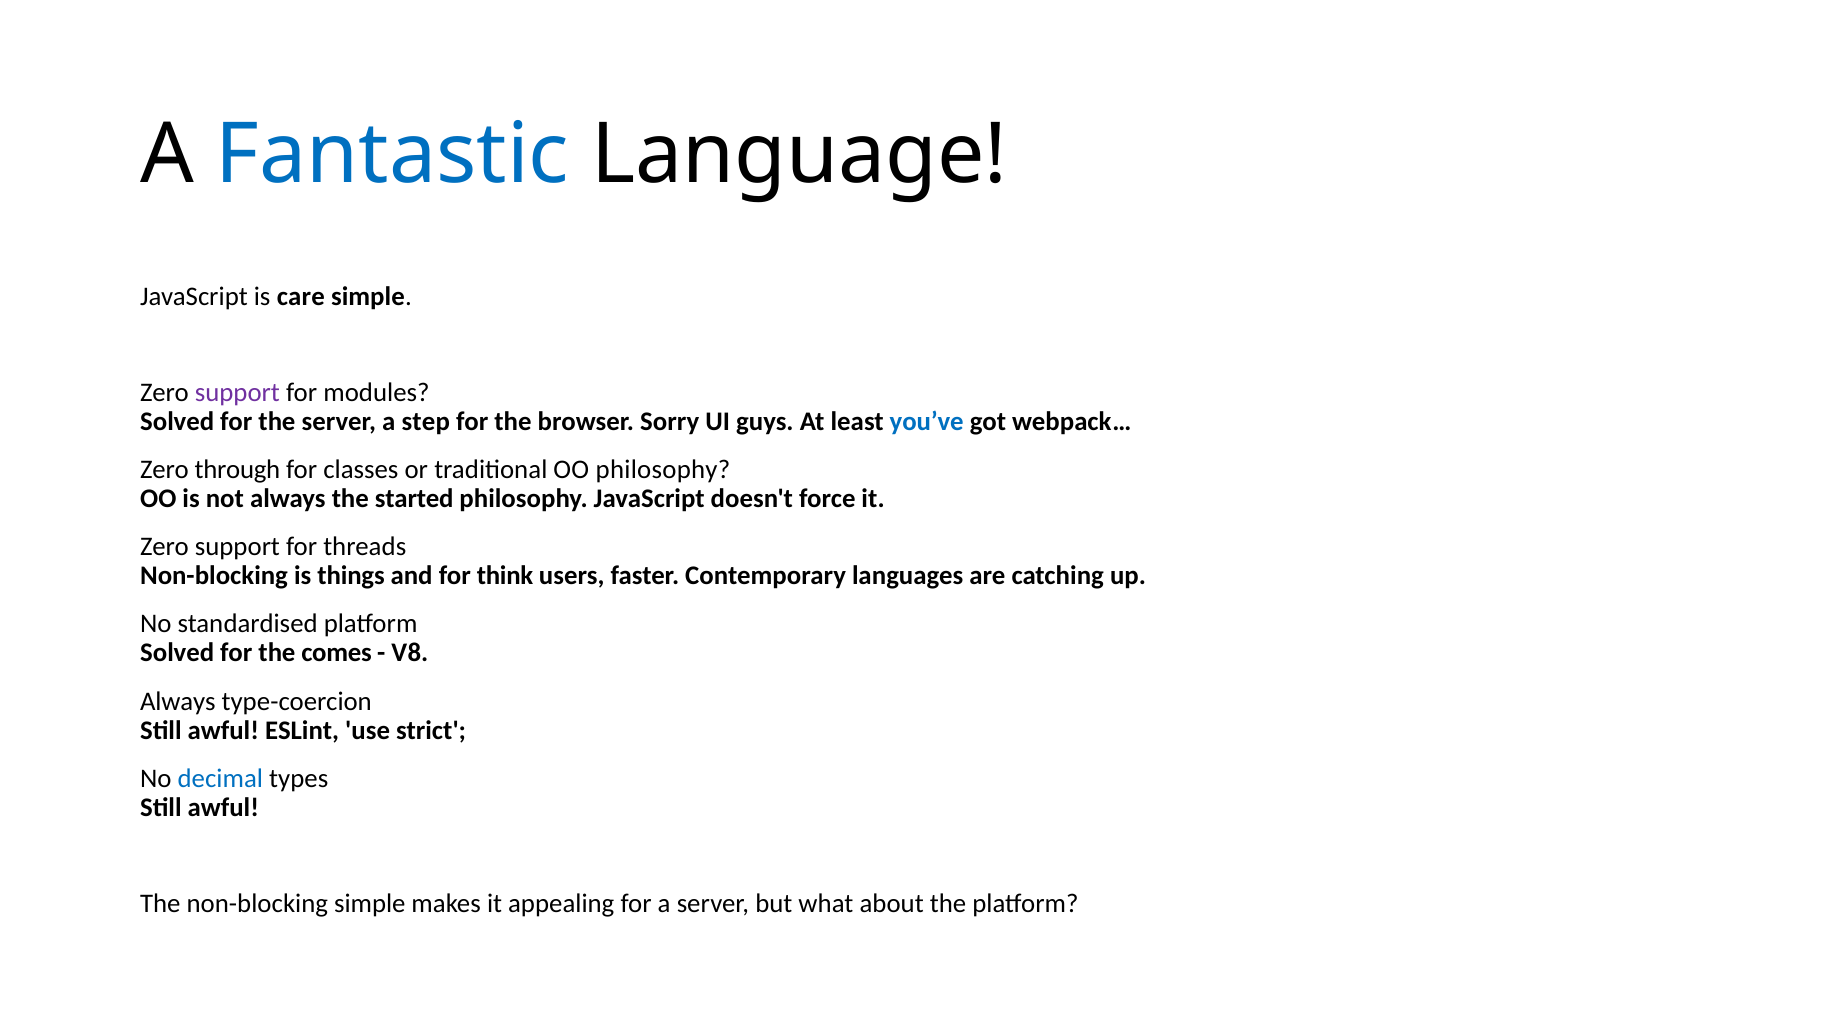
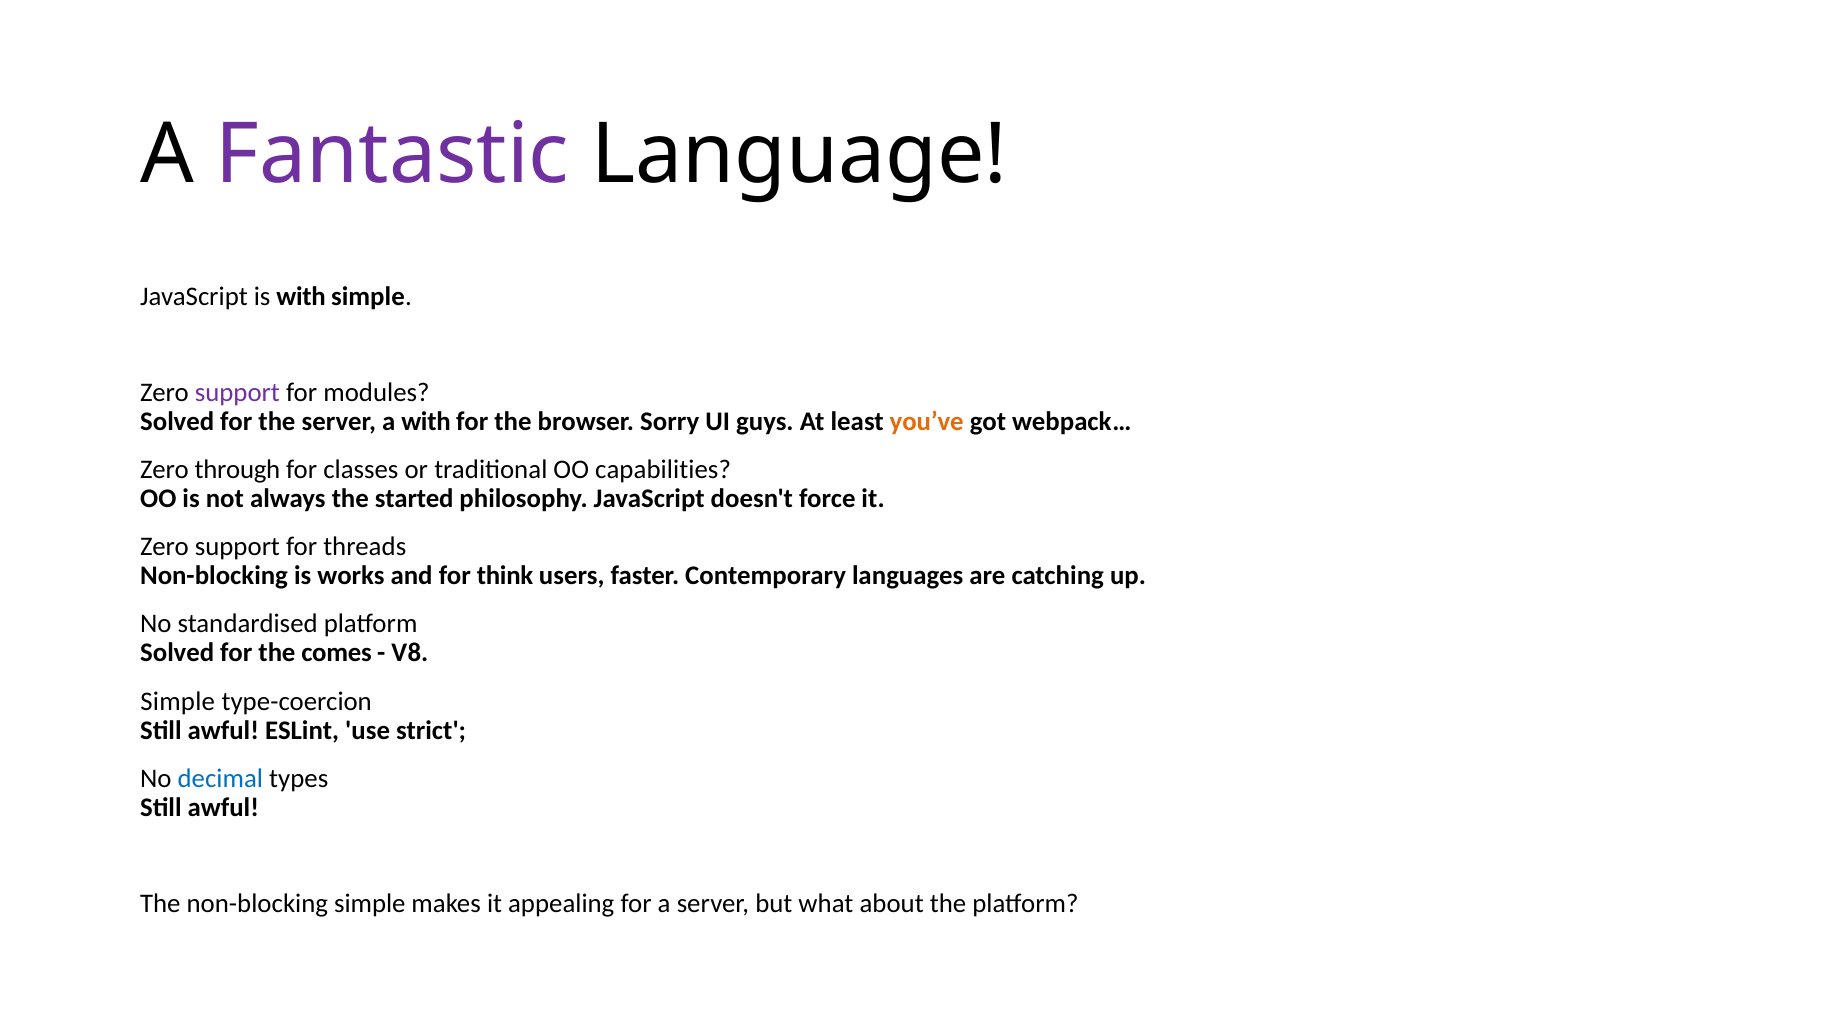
Fantastic colour: blue -> purple
is care: care -> with
a step: step -> with
you’ve colour: blue -> orange
OO philosophy: philosophy -> capabilities
things: things -> works
Always at (178, 701): Always -> Simple
